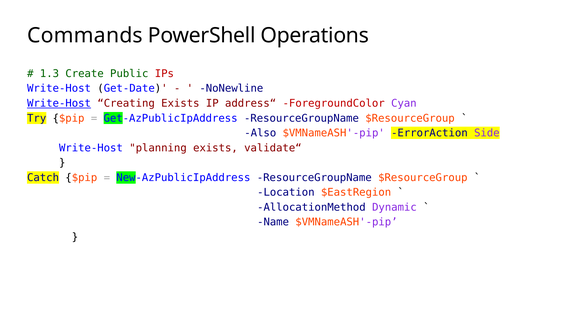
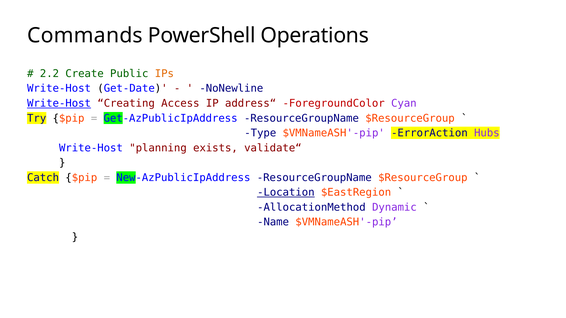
1.3: 1.3 -> 2.2
IPs colour: red -> orange
Creating Exists: Exists -> Access
Also: Also -> Type
Side: Side -> Hubs
Location underline: none -> present
